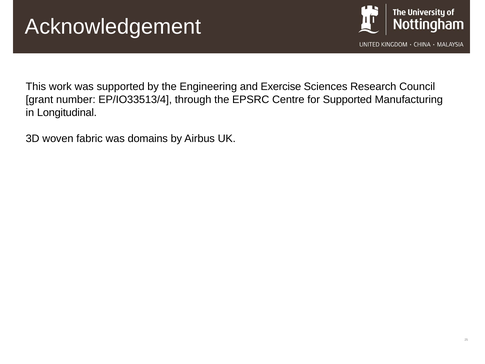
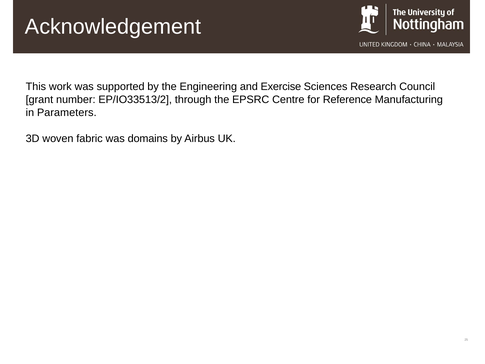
EP/IO33513/4: EP/IO33513/4 -> EP/IO33513/2
for Supported: Supported -> Reference
Longitudinal: Longitudinal -> Parameters
